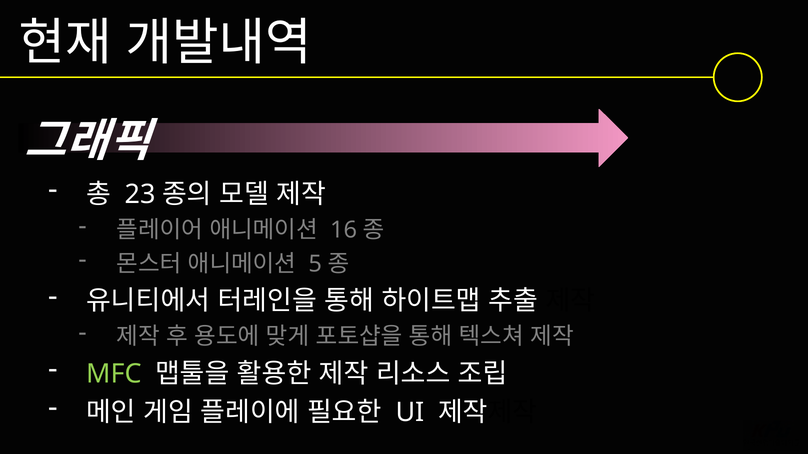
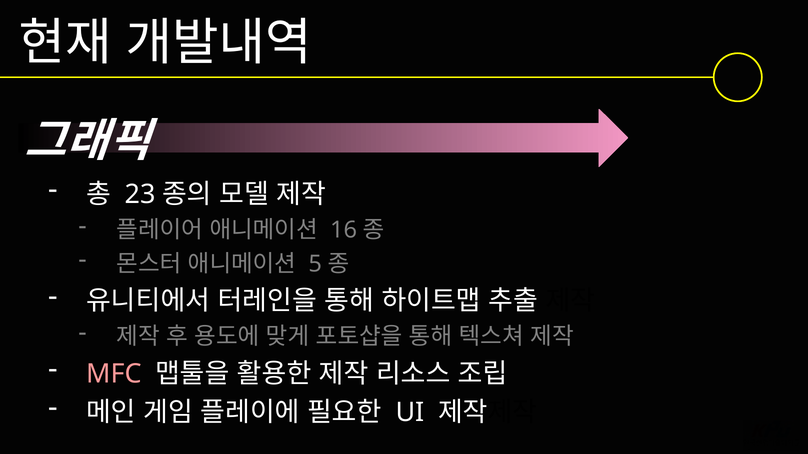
MFC colour: light green -> pink
